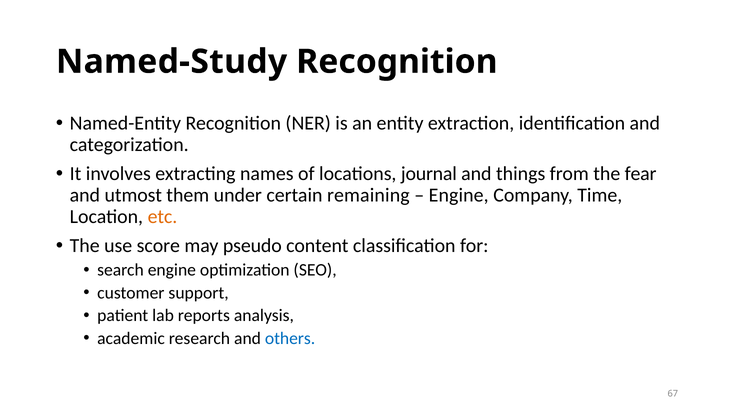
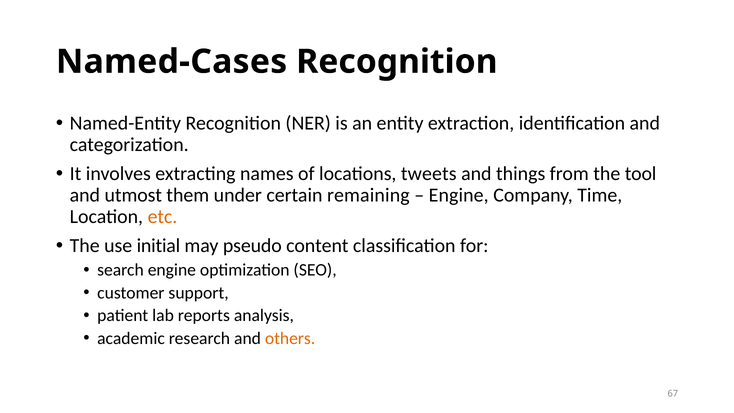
Named-Study: Named-Study -> Named-Cases
journal: journal -> tweets
fear: fear -> tool
score: score -> initial
others colour: blue -> orange
